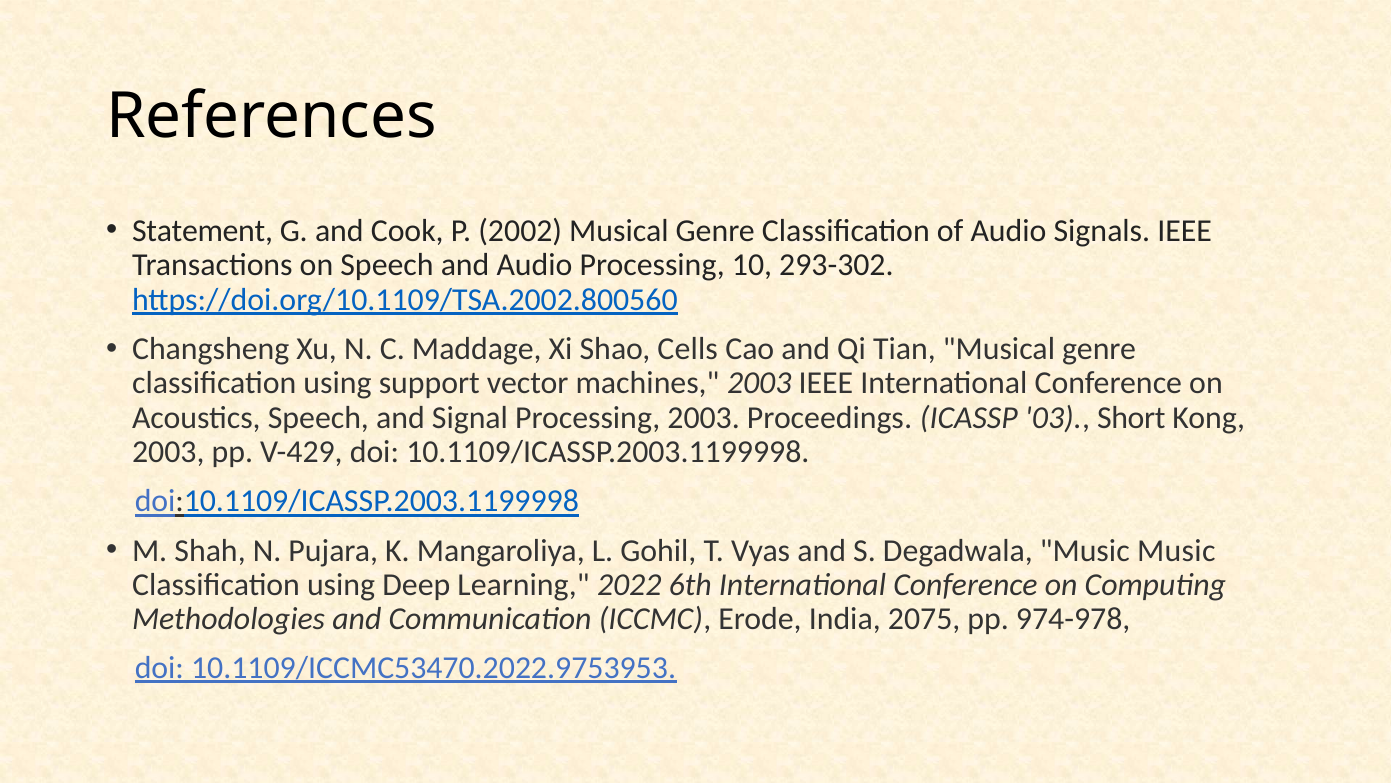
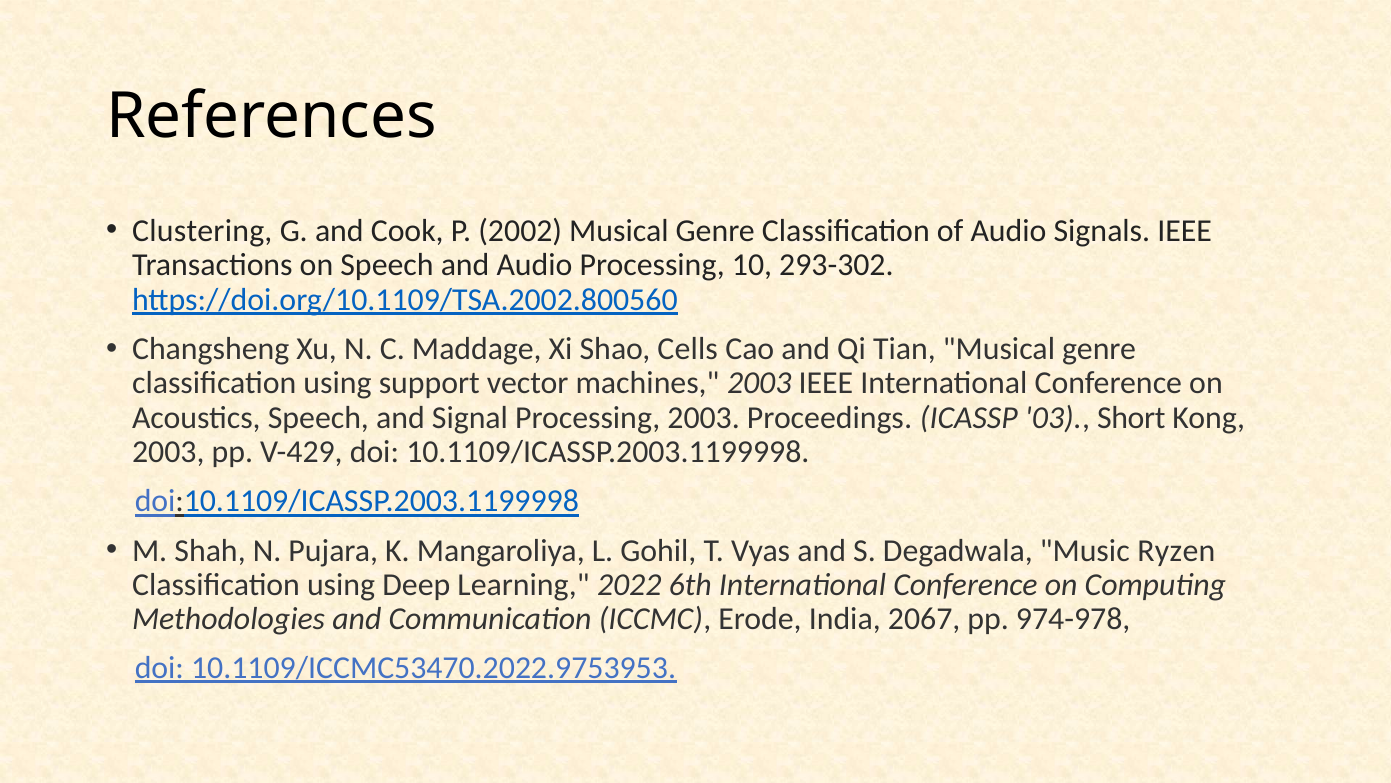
Statement: Statement -> Clustering
Music Music: Music -> Ryzen
2075: 2075 -> 2067
